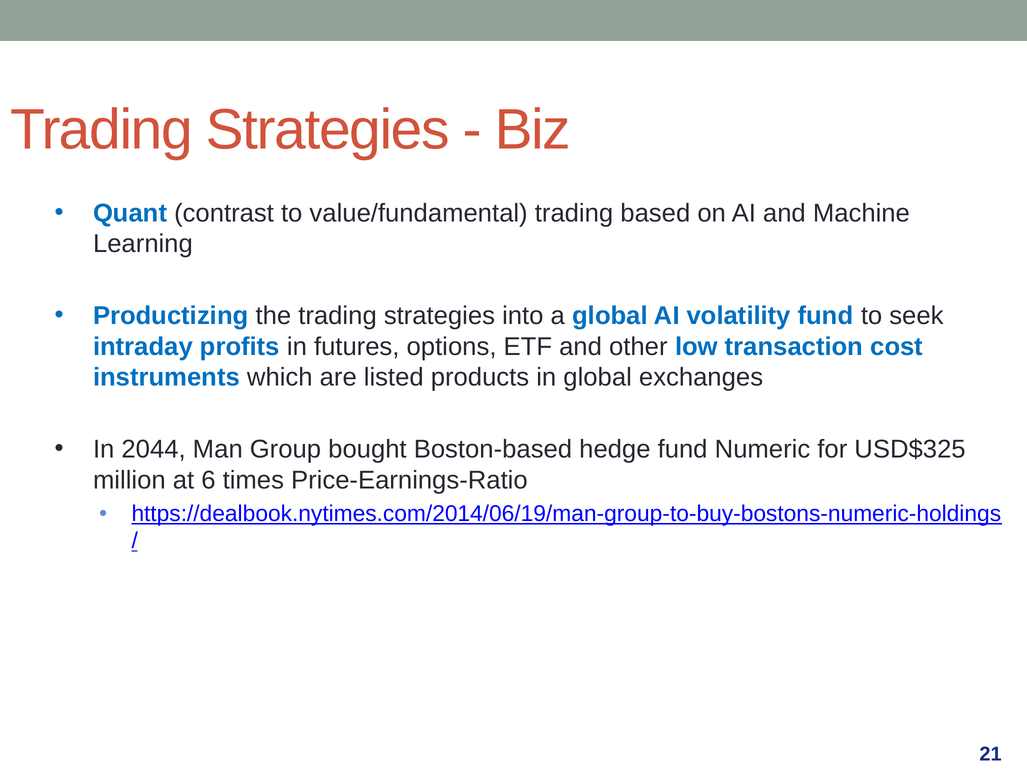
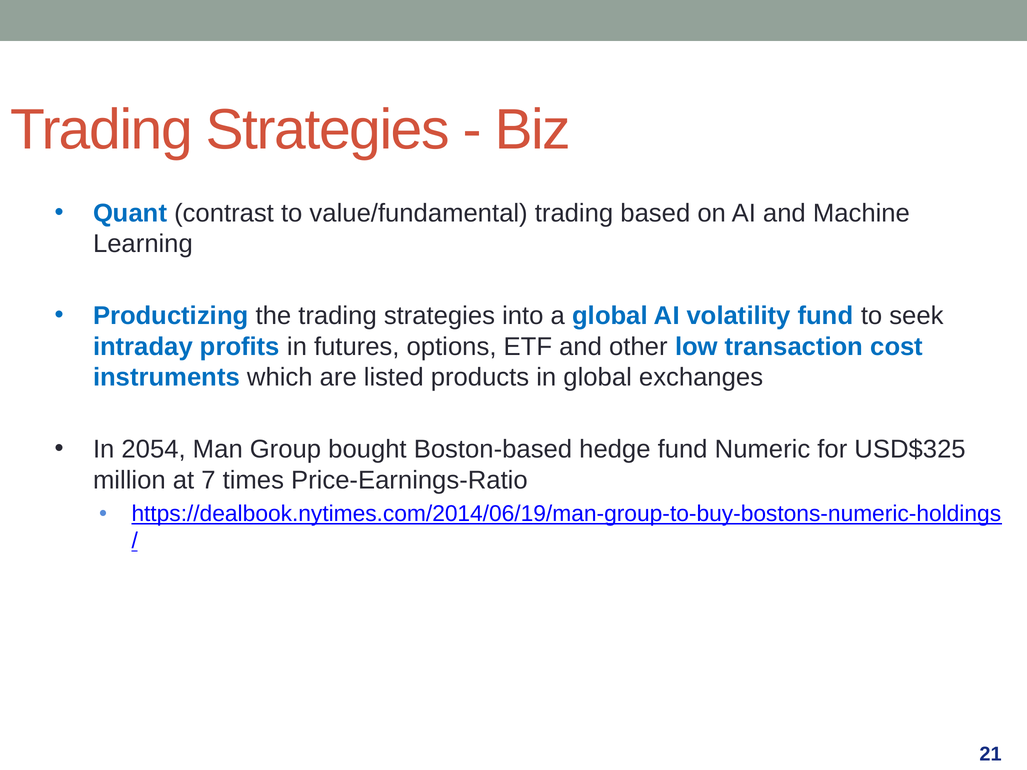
2044: 2044 -> 2054
6: 6 -> 7
